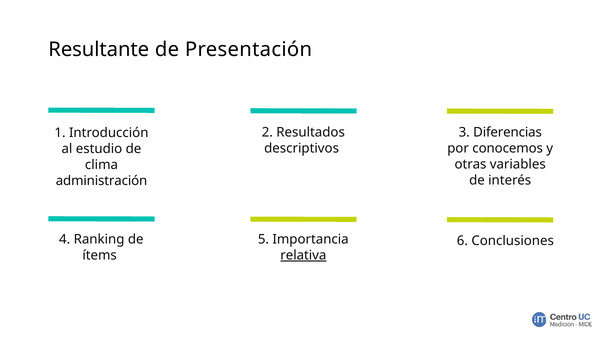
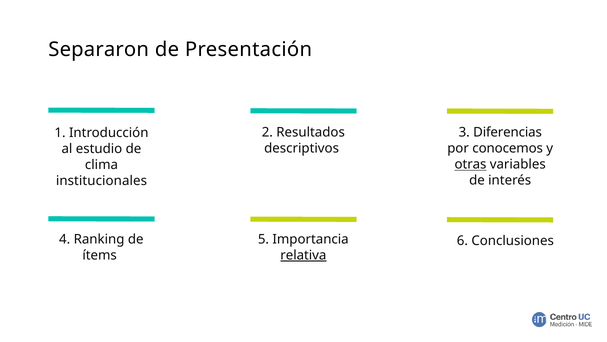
Resultante: Resultante -> Separaron
otras underline: none -> present
administración: administración -> institucionales
